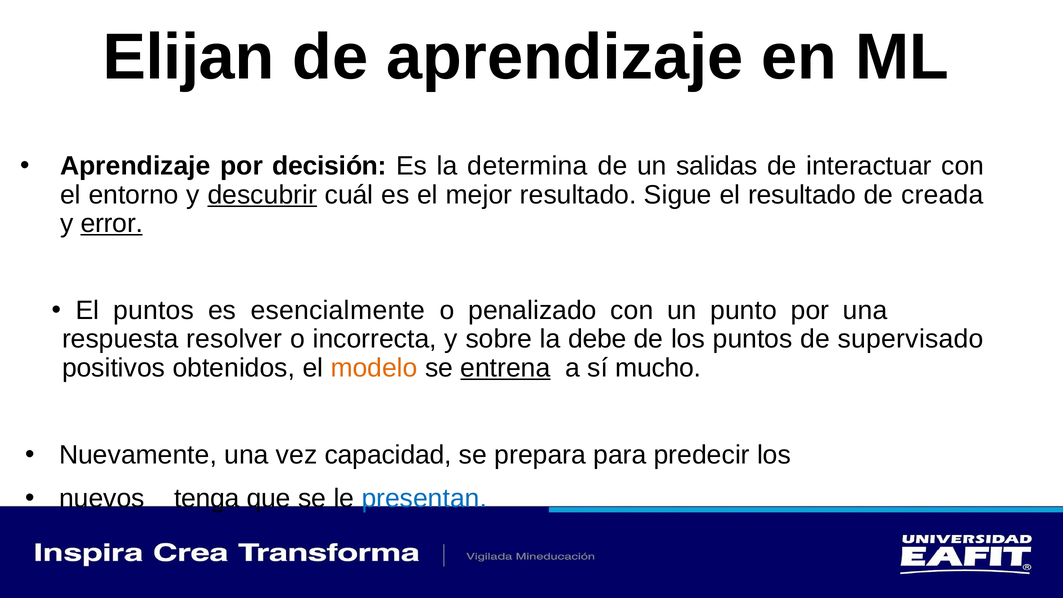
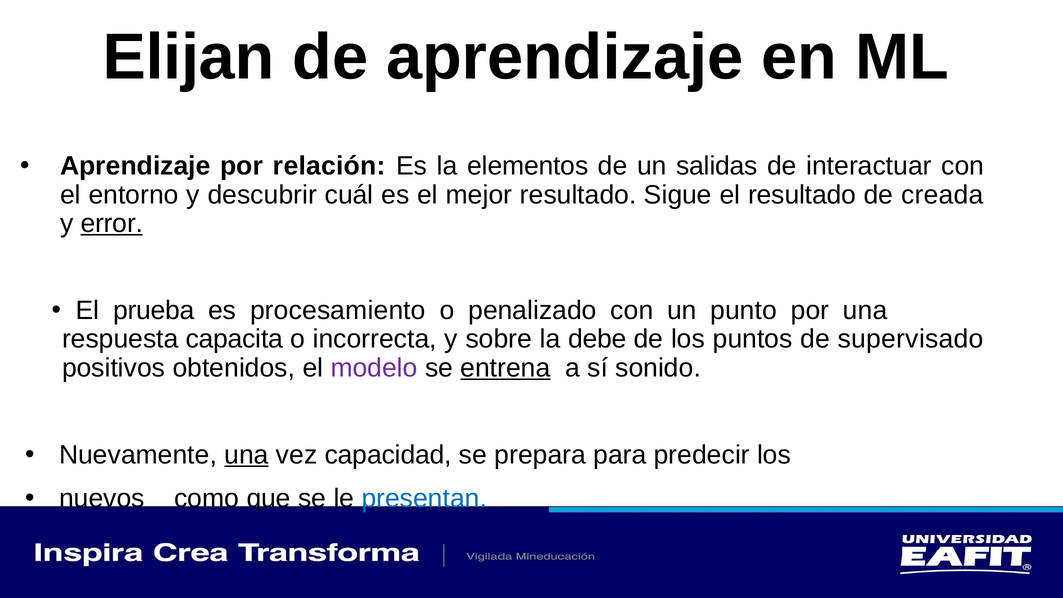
decisión: decisión -> relación
determina: determina -> elementos
descubrir underline: present -> none
El puntos: puntos -> prueba
esencialmente: esencialmente -> procesamiento
resolver: resolver -> capacita
modelo colour: orange -> purple
mucho: mucho -> sonido
una at (246, 455) underline: none -> present
tenga: tenga -> como
